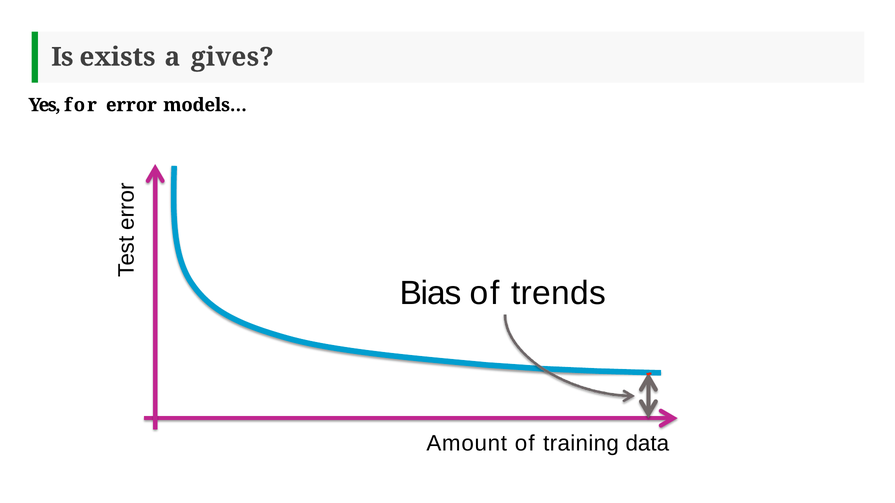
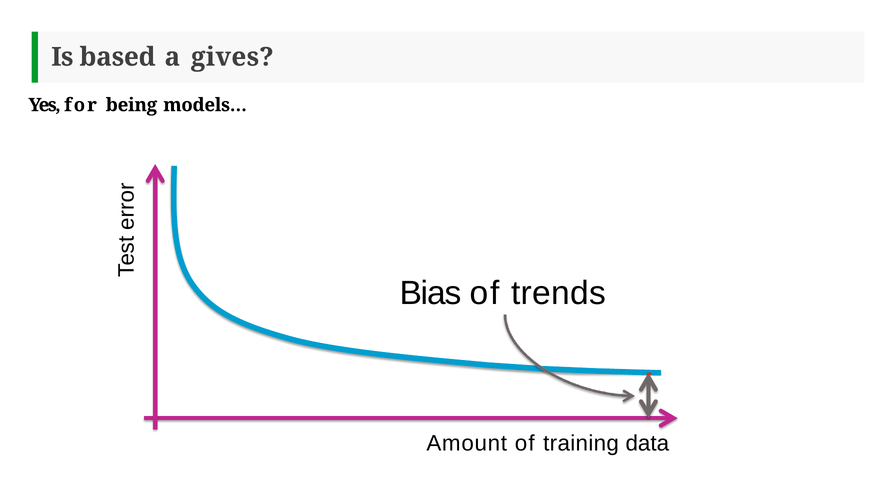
exists: exists -> based
error: error -> being
